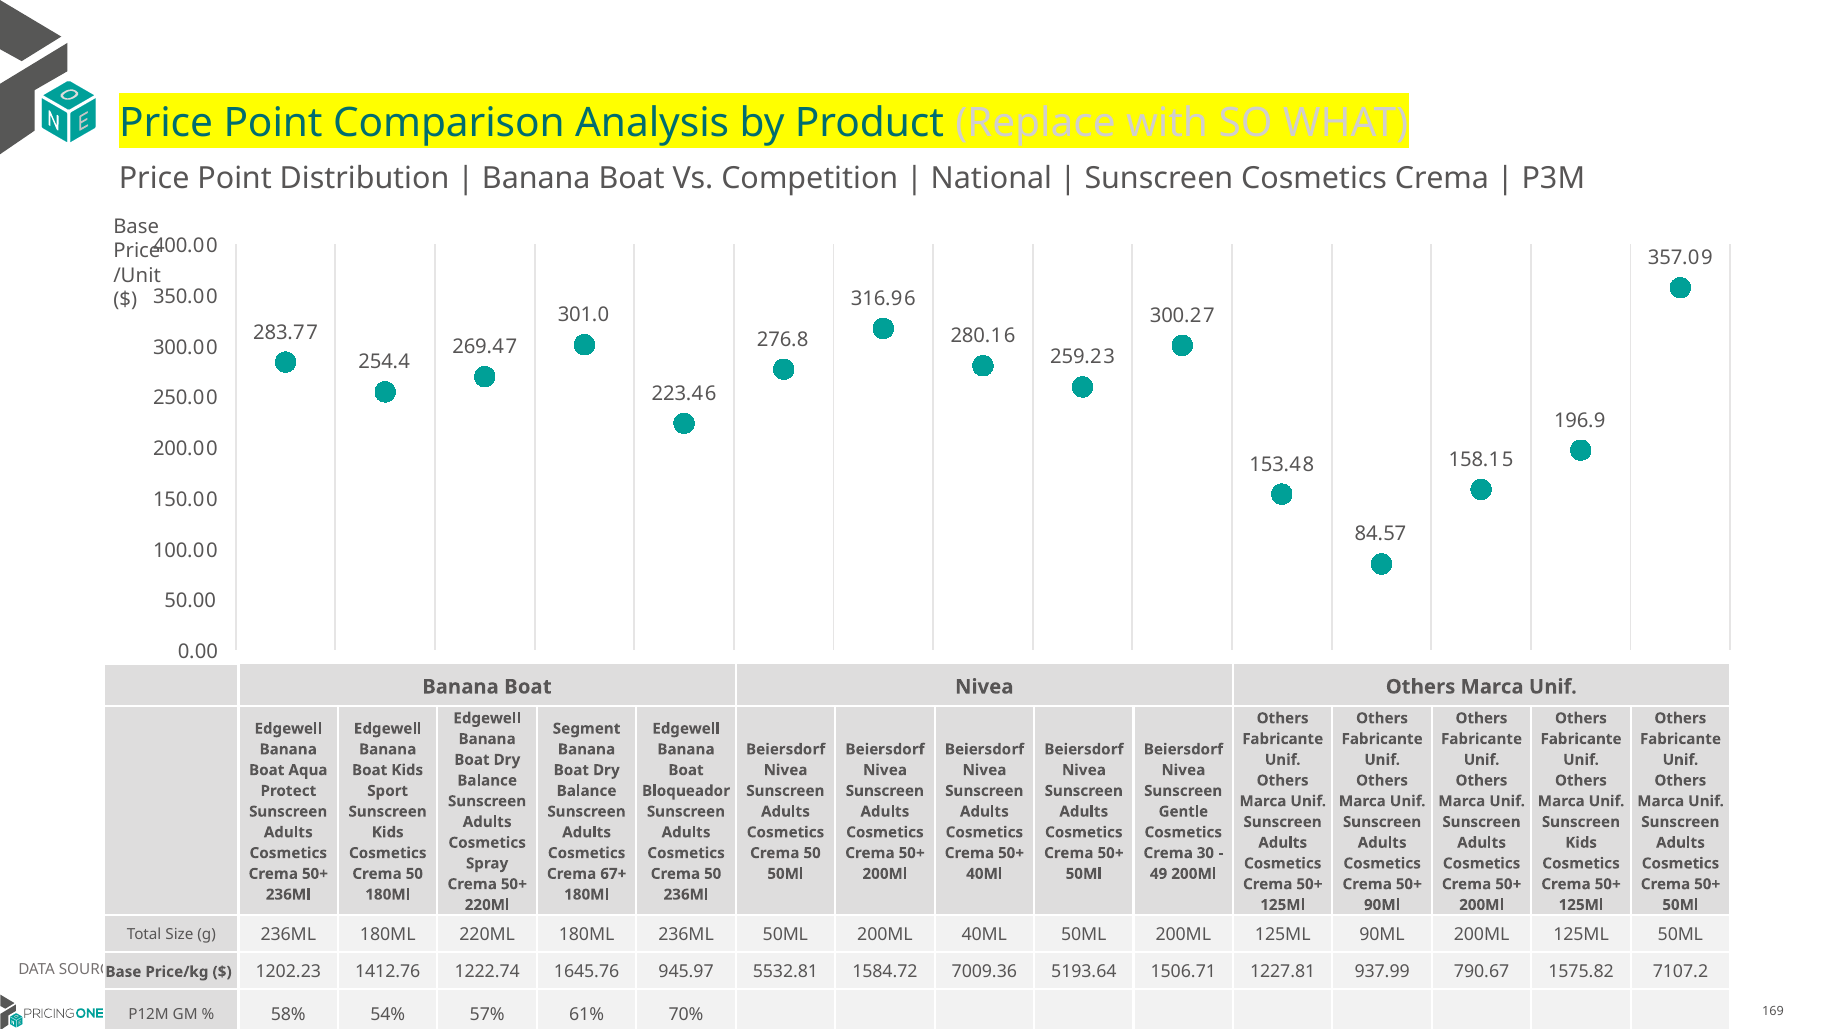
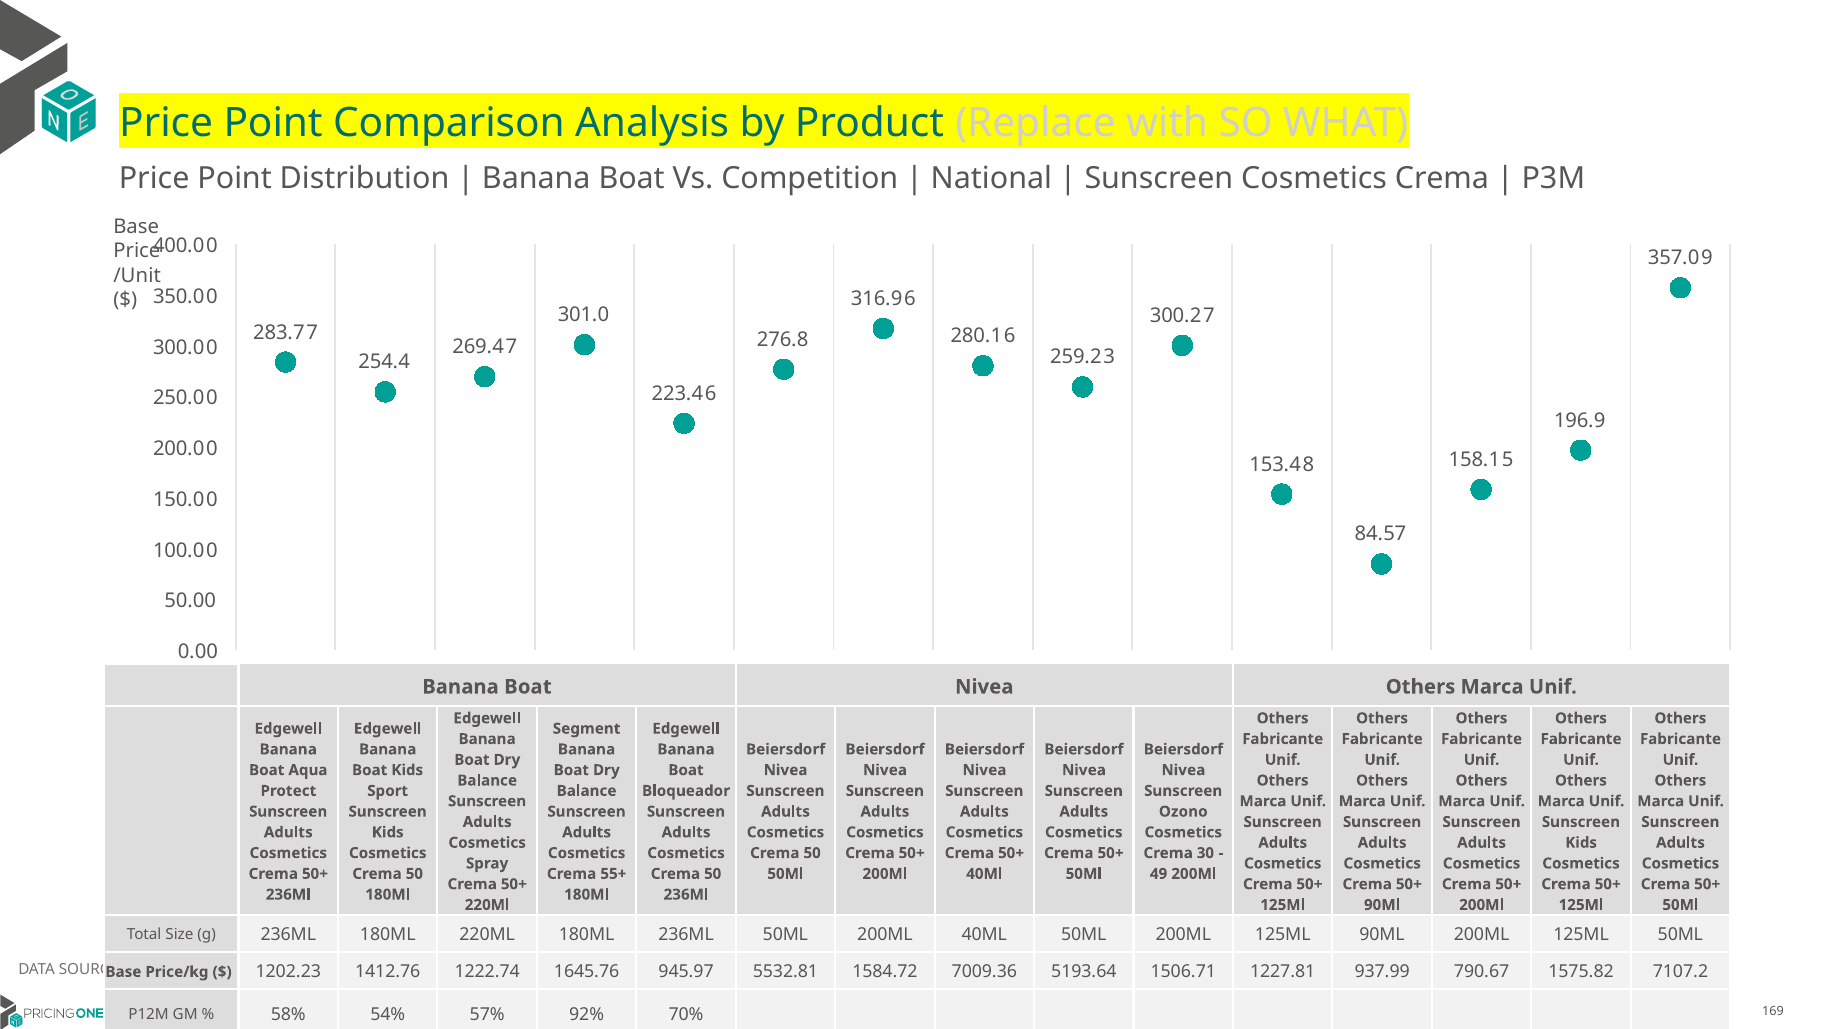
Gentle: Gentle -> Ozono
67+: 67+ -> 55+
61%: 61% -> 92%
